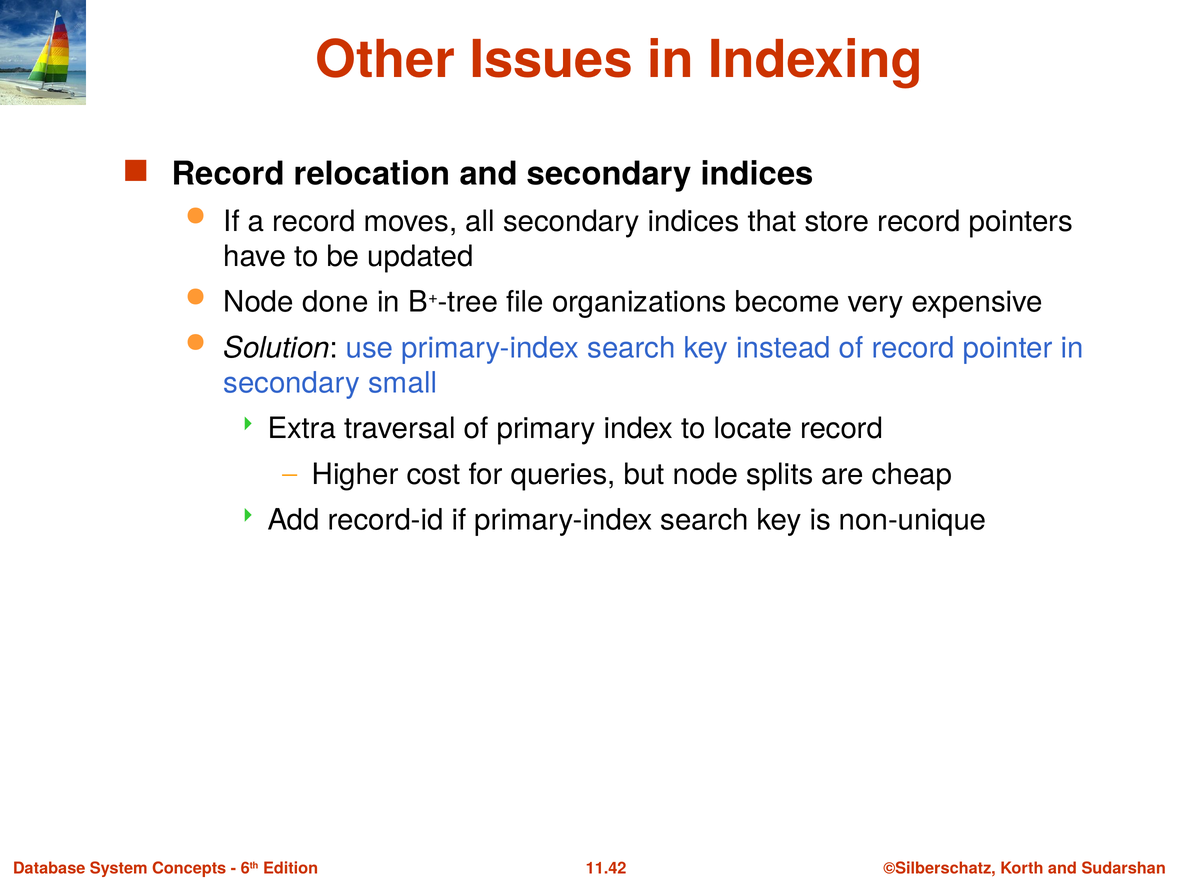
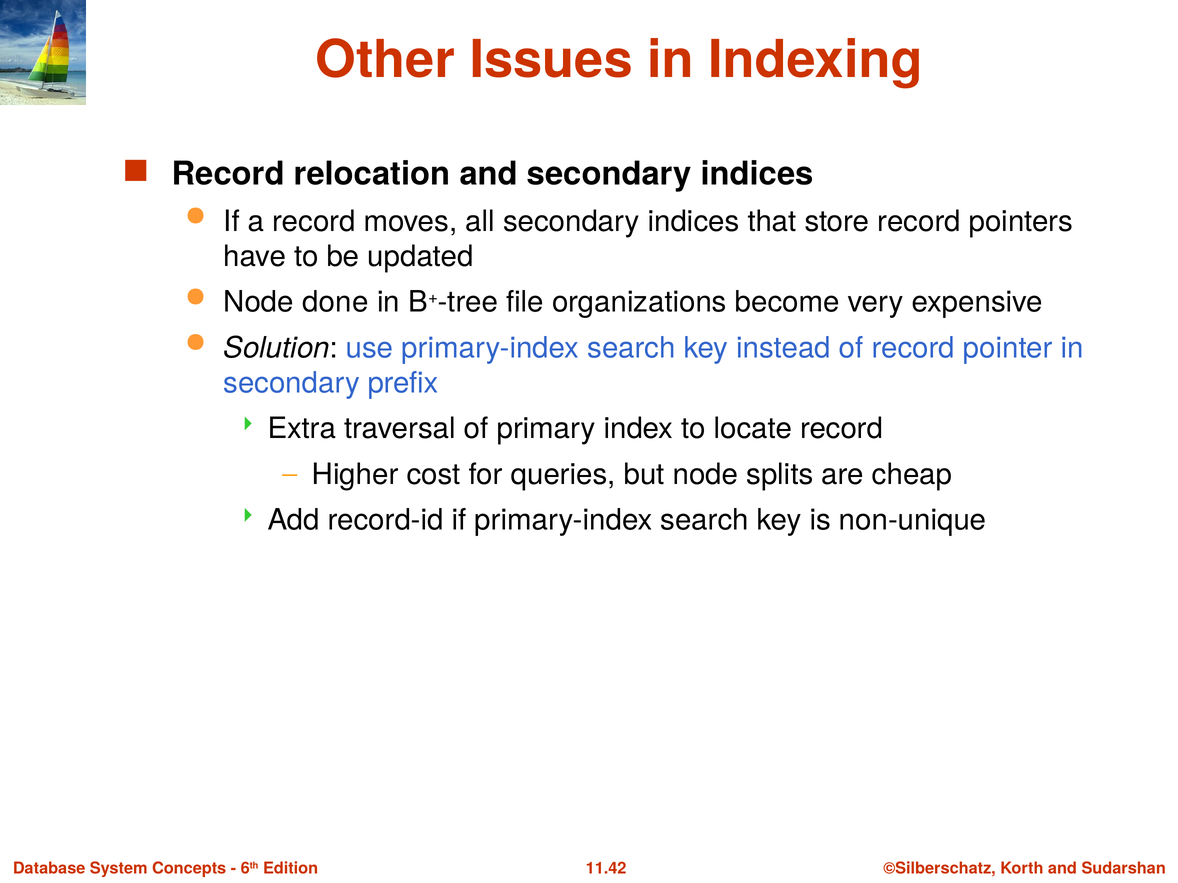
small: small -> prefix
